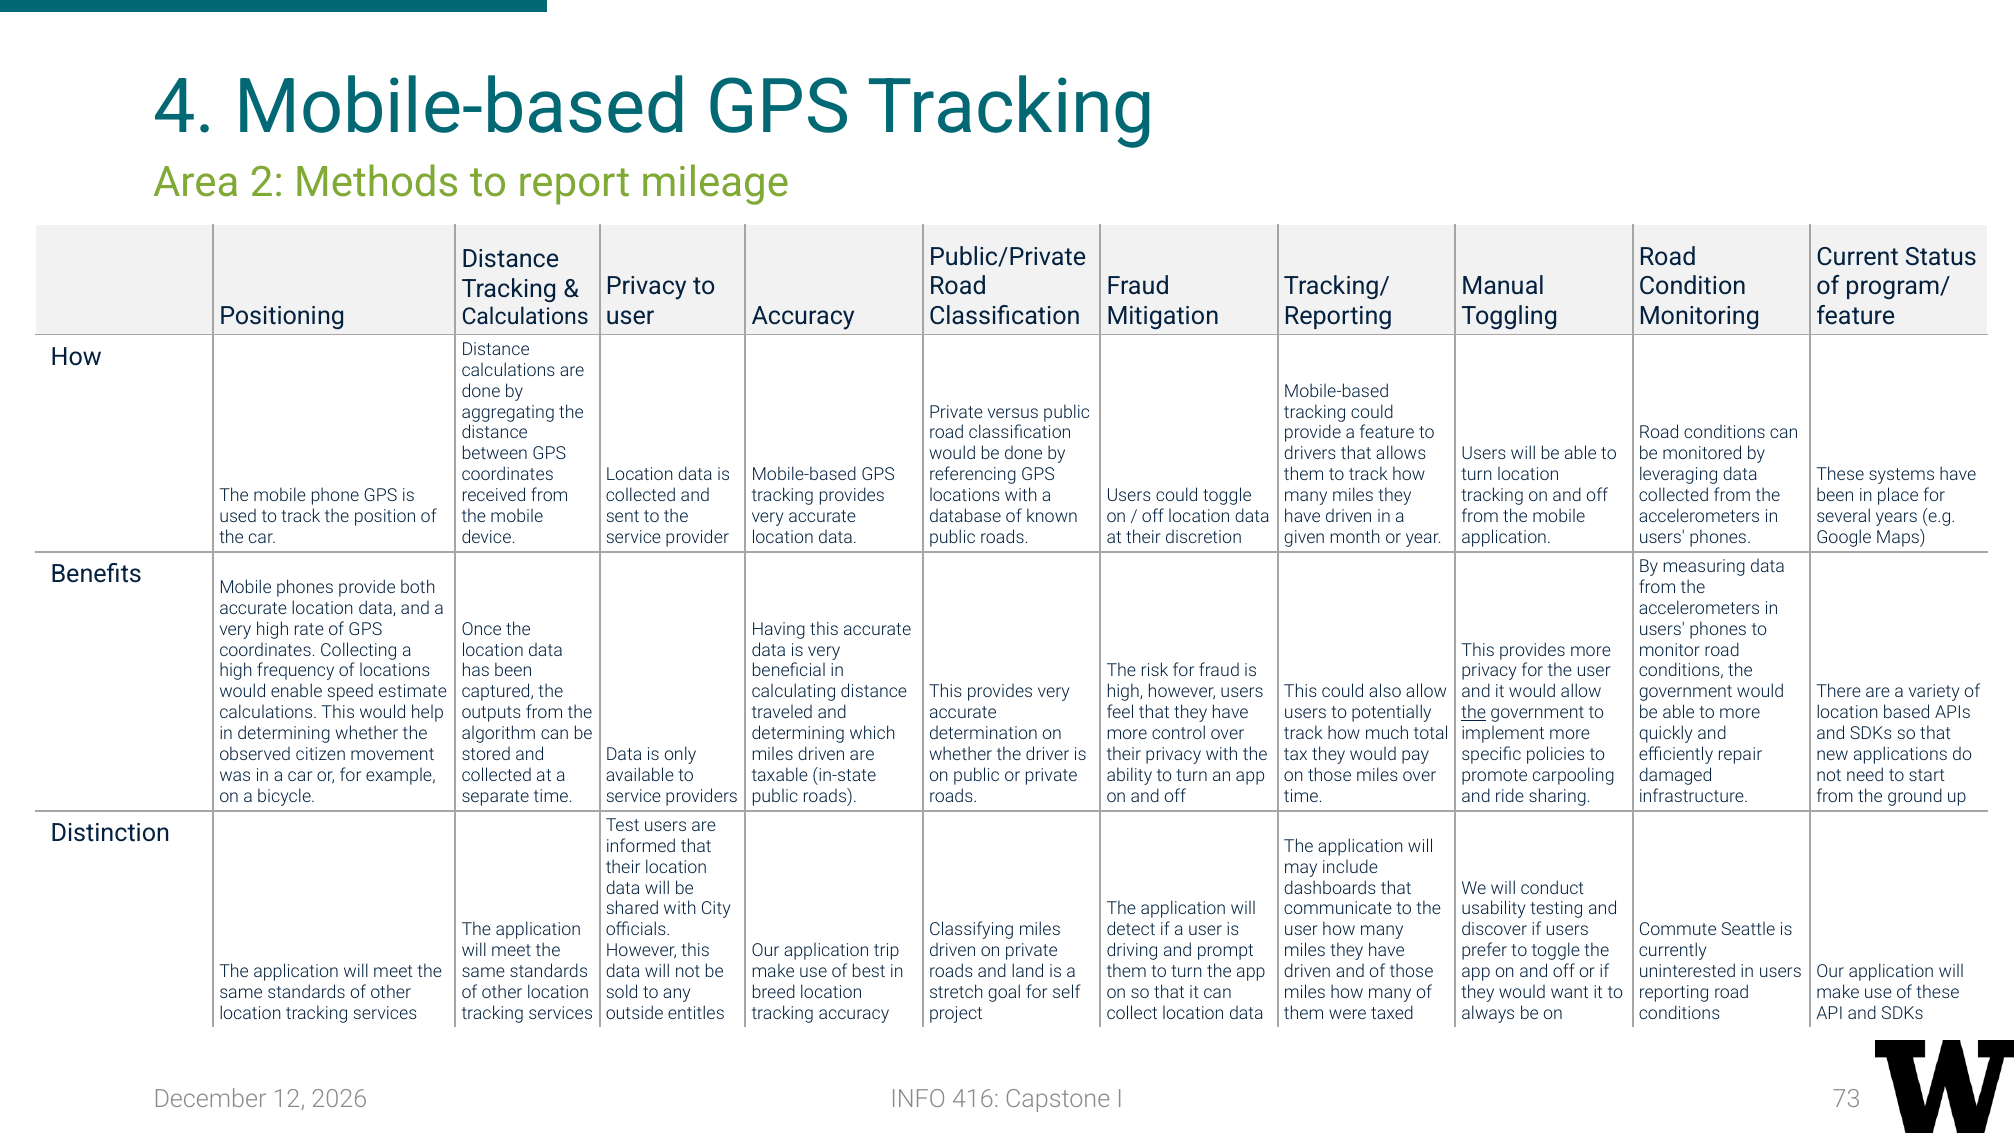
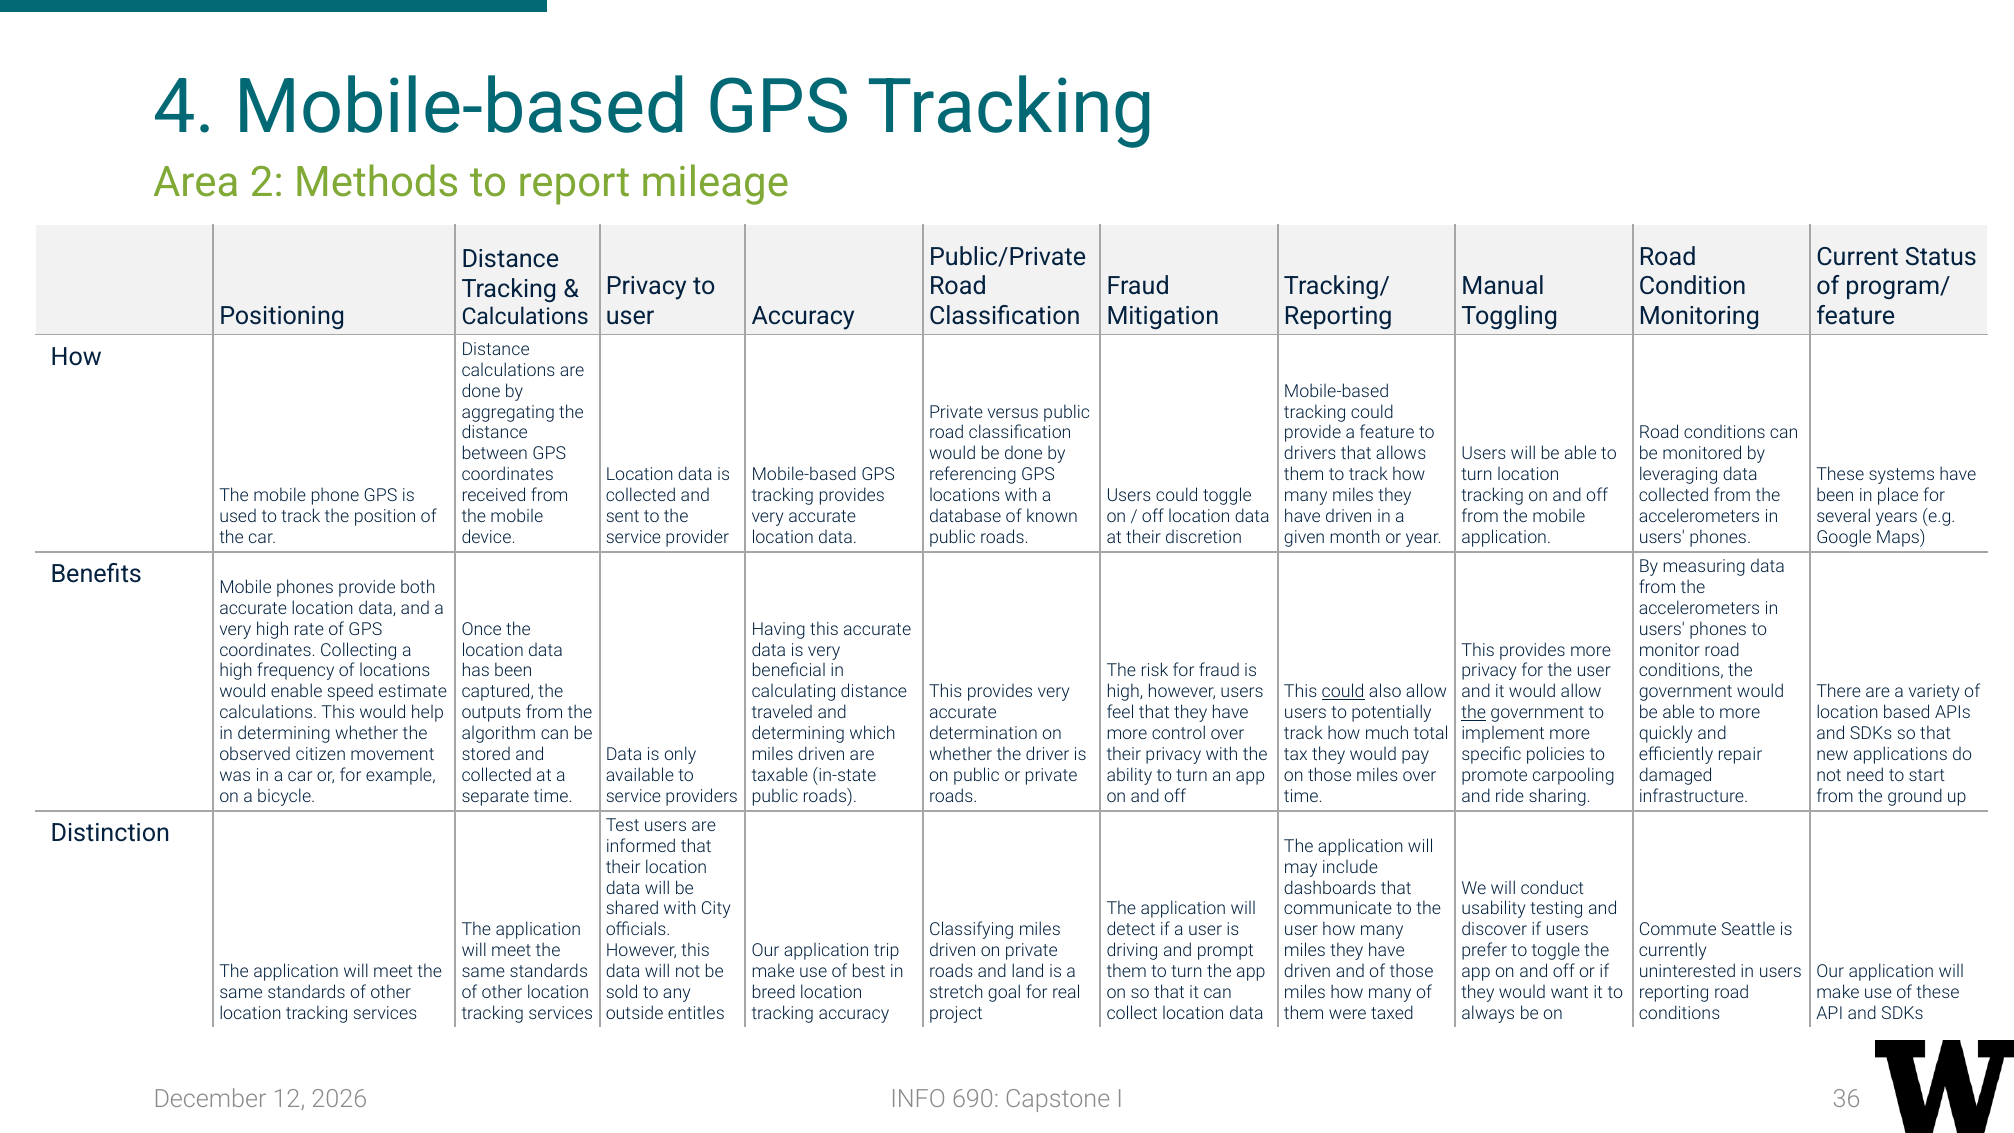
could at (1343, 692) underline: none -> present
self: self -> real
416: 416 -> 690
73: 73 -> 36
